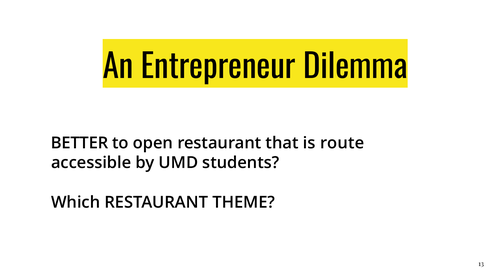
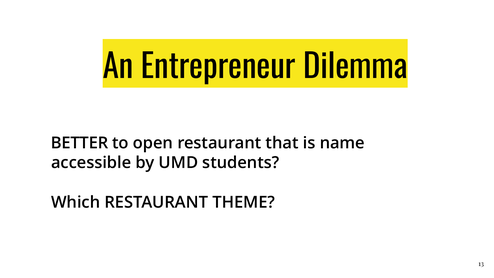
route: route -> name
